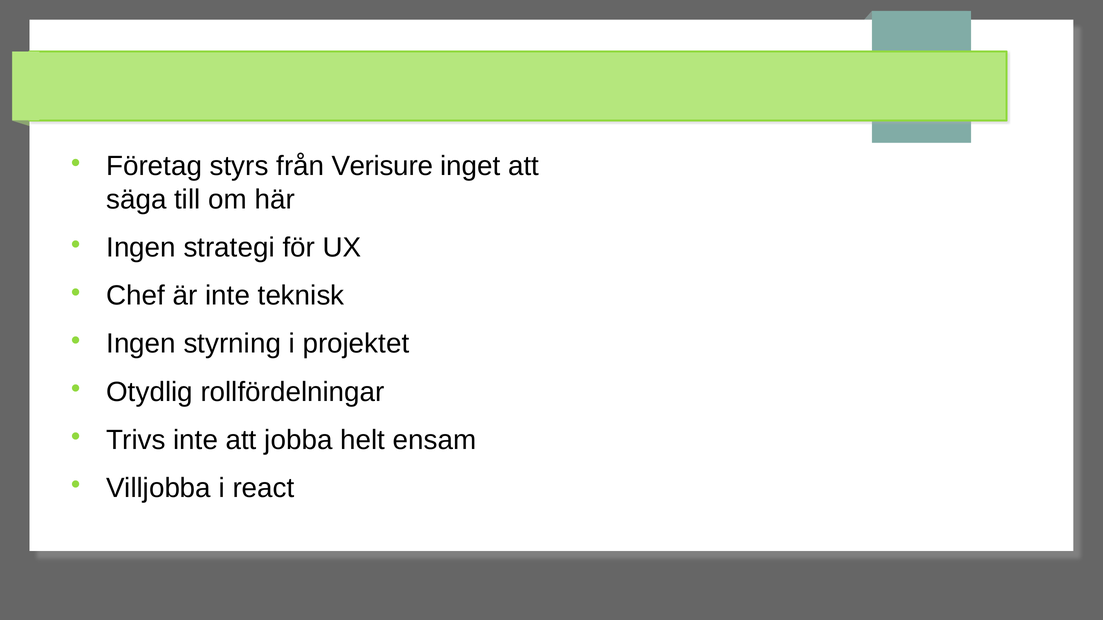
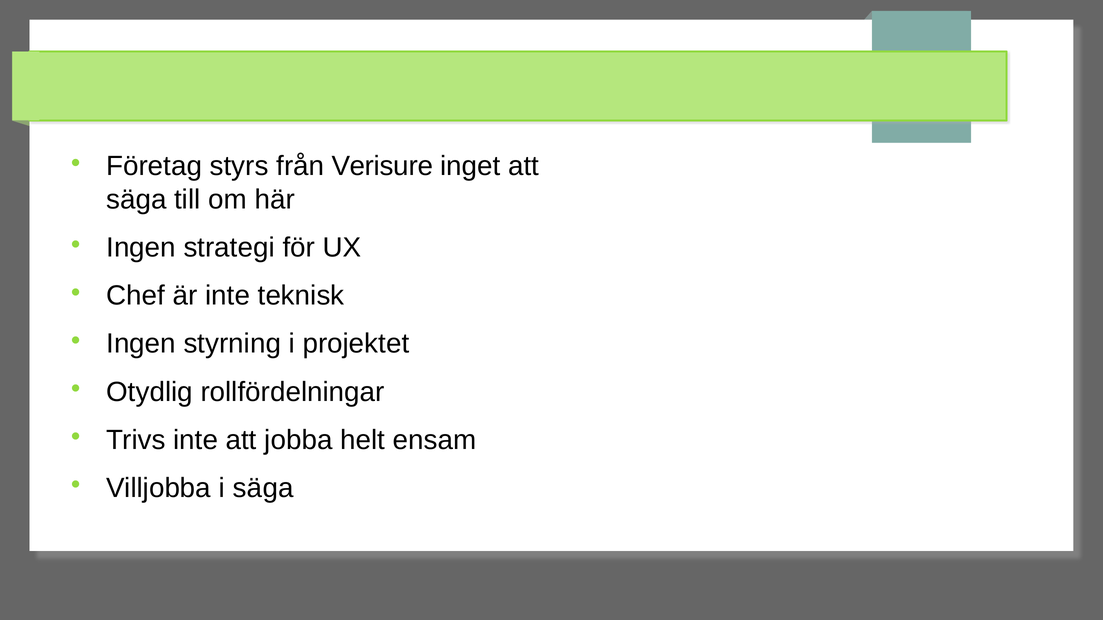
i react: react -> säga
